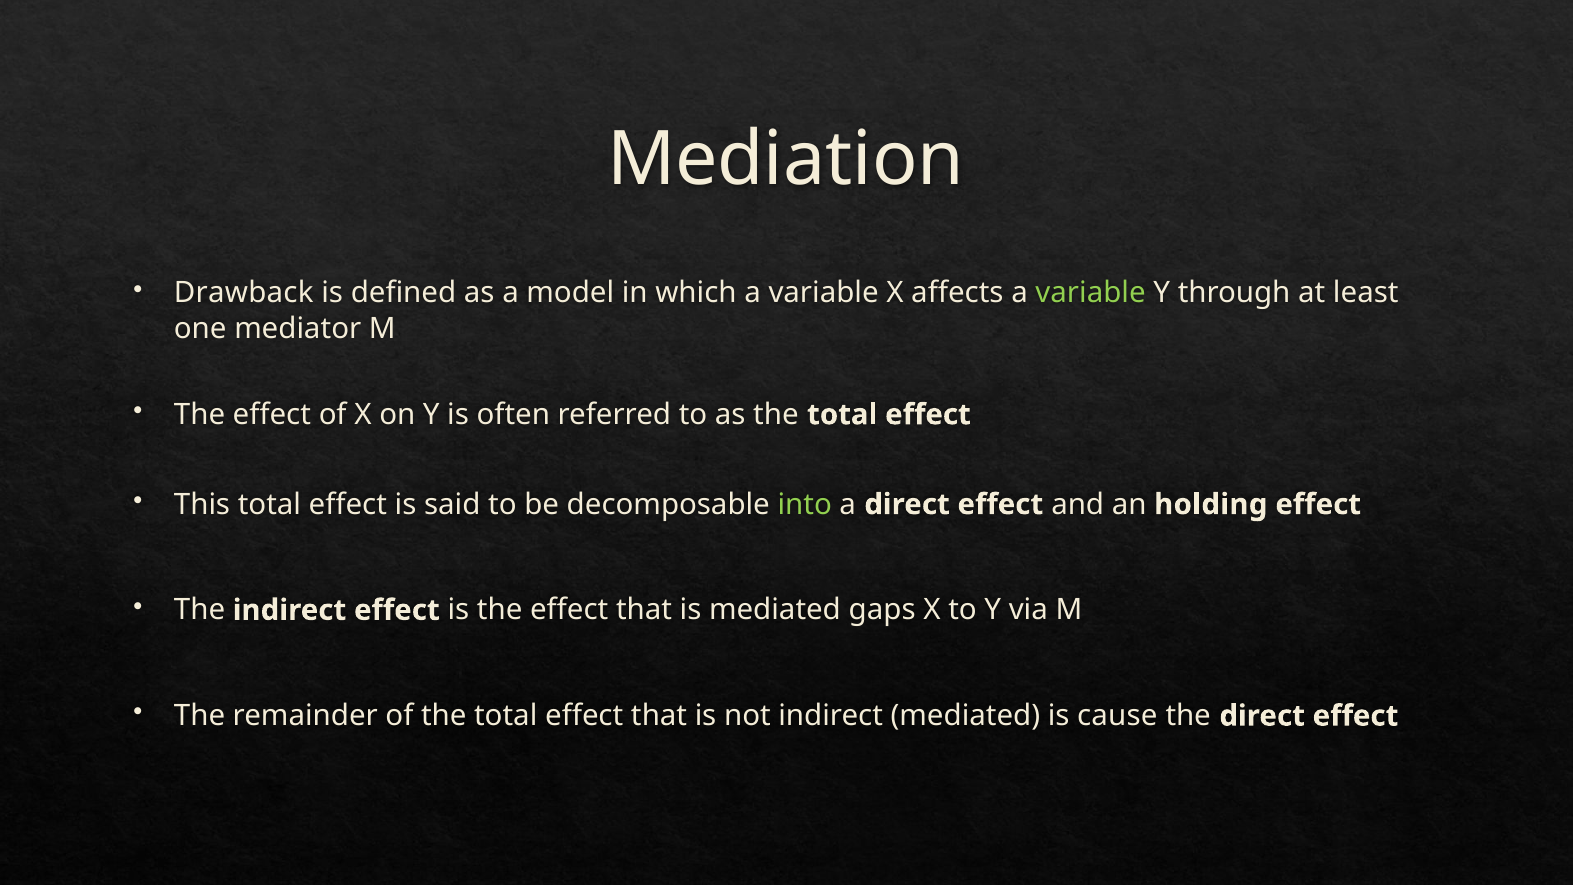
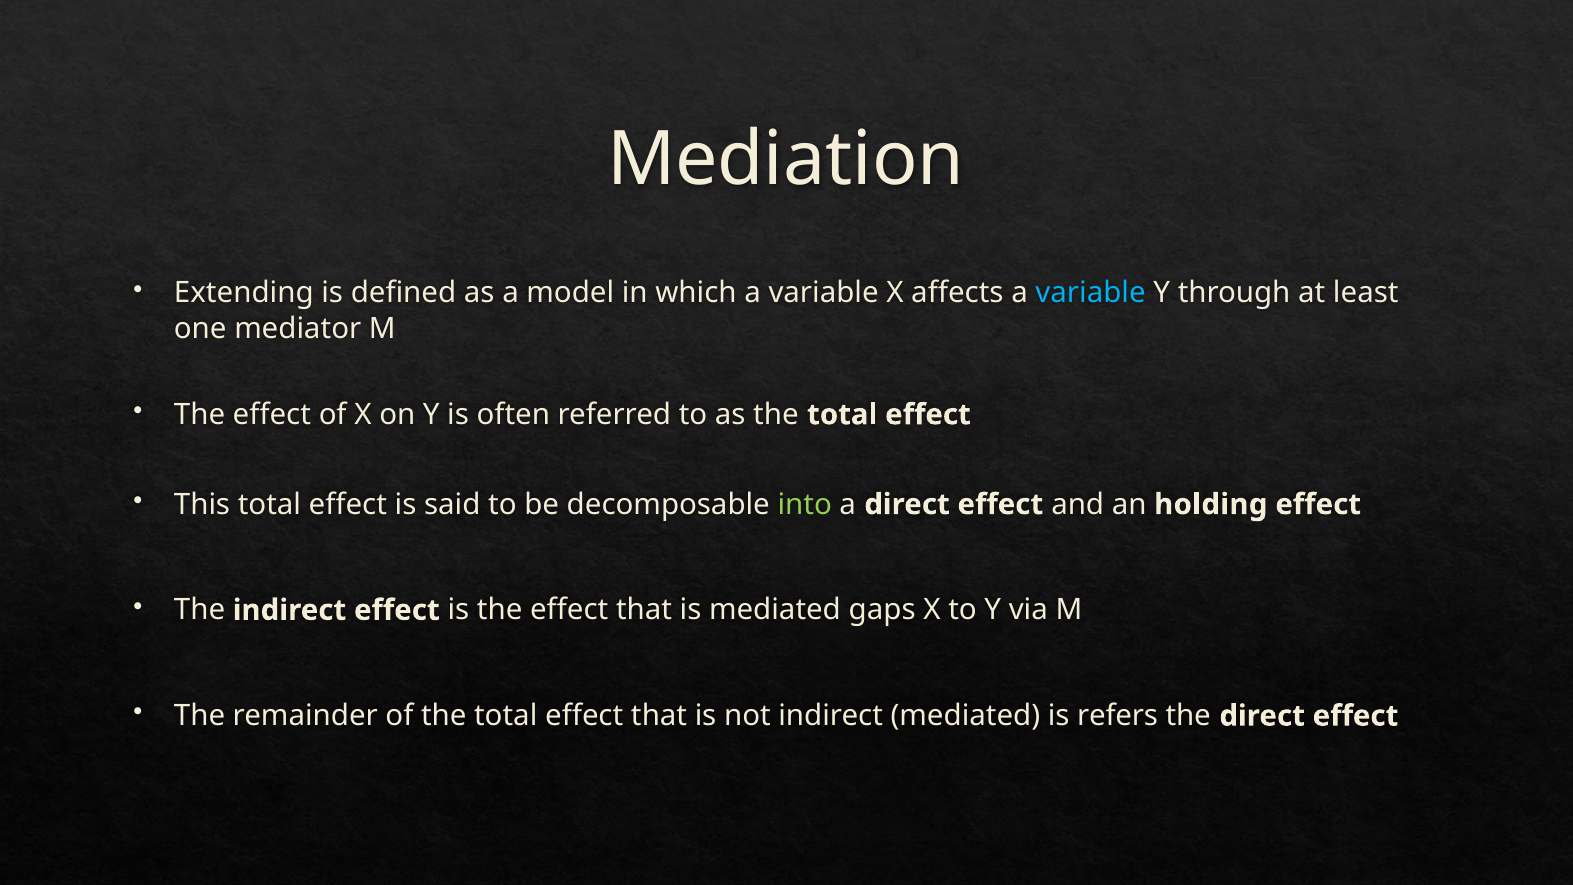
Drawback: Drawback -> Extending
variable at (1091, 293) colour: light green -> light blue
cause: cause -> refers
